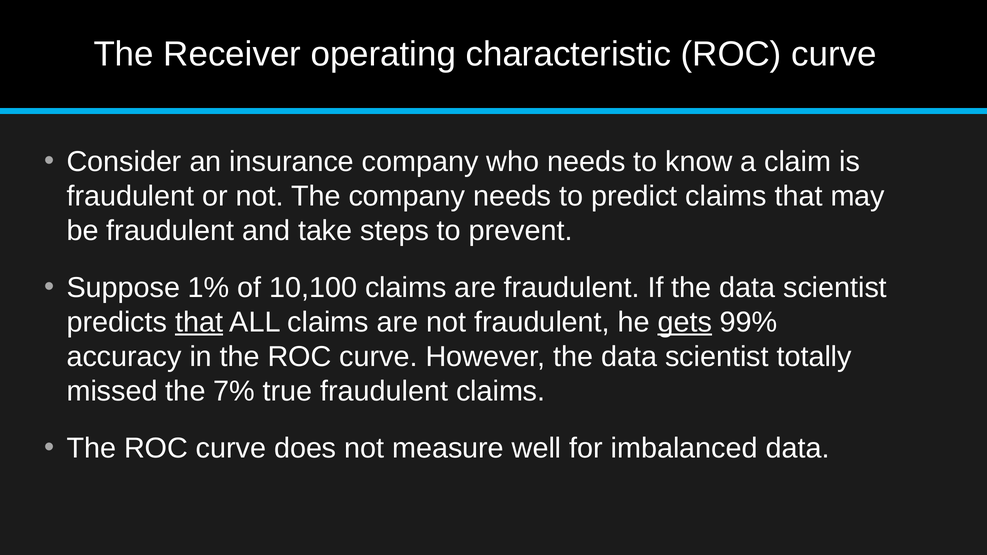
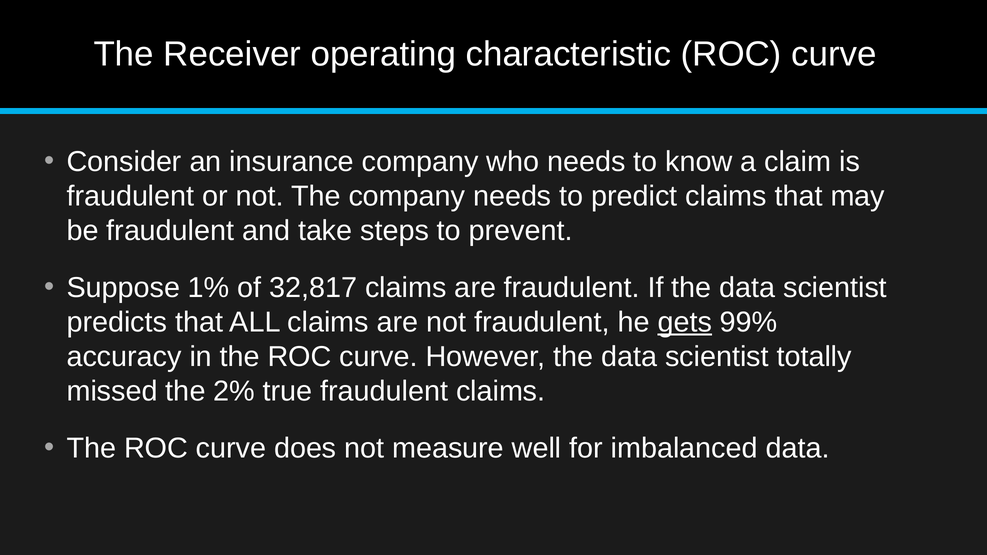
10,100: 10,100 -> 32,817
that at (199, 322) underline: present -> none
7%: 7% -> 2%
